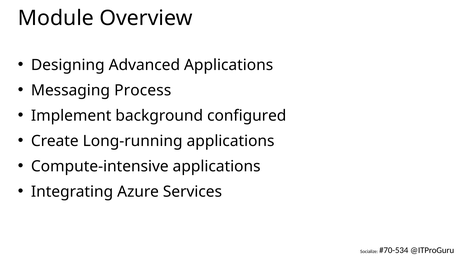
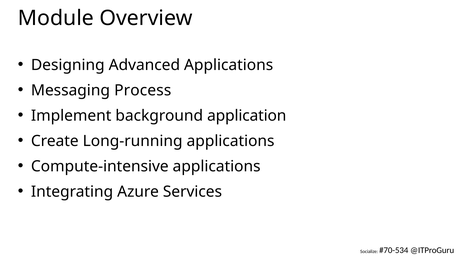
configured: configured -> application
